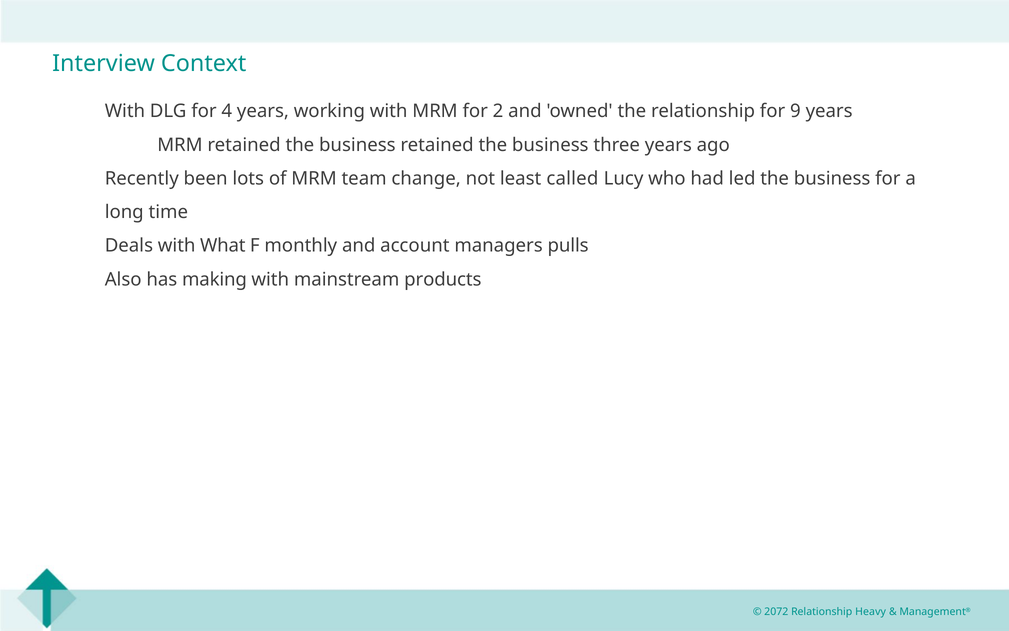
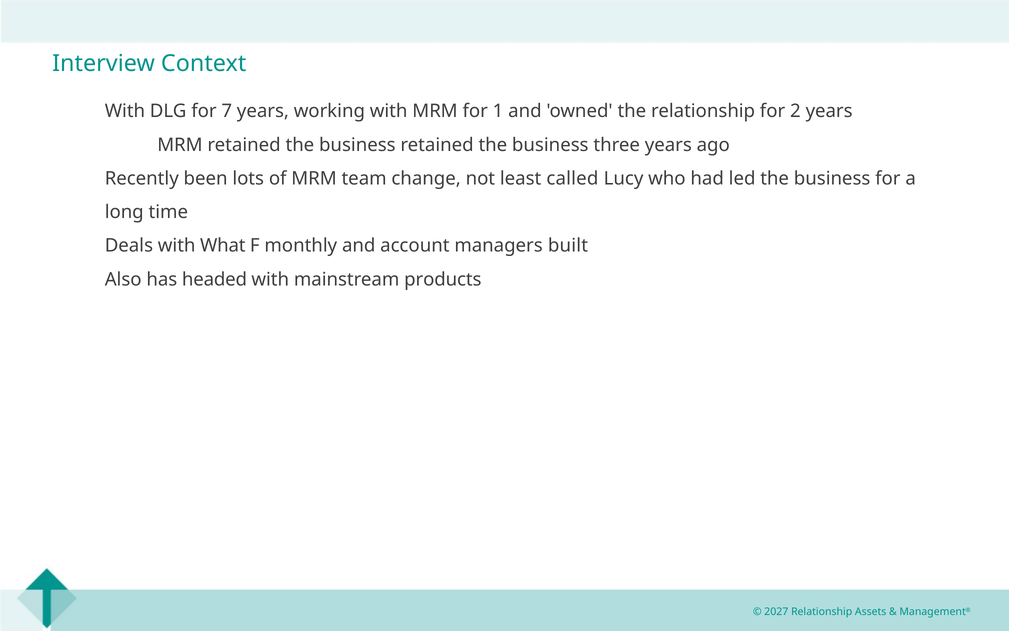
4: 4 -> 7
2: 2 -> 1
9: 9 -> 2
pulls: pulls -> built
making: making -> headed
2072: 2072 -> 2027
Heavy: Heavy -> Assets
